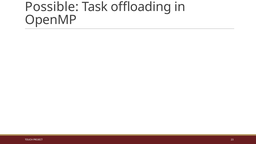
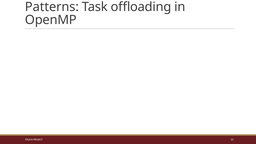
Possible: Possible -> Patterns
